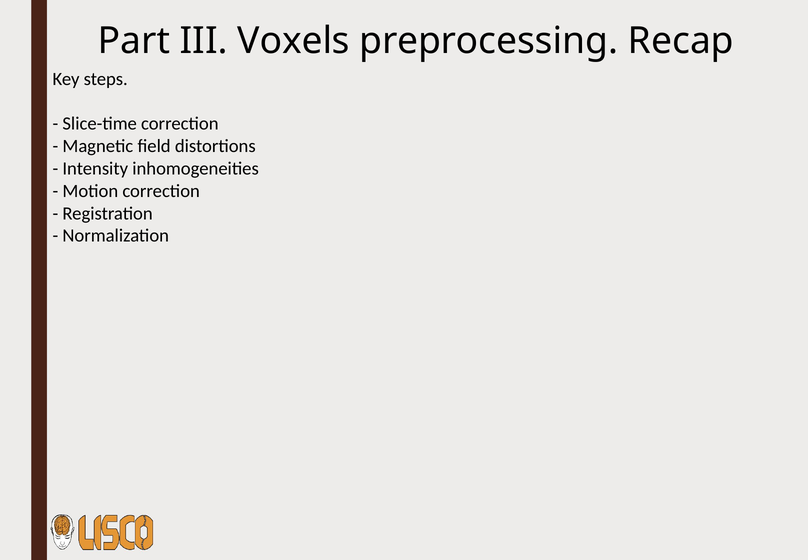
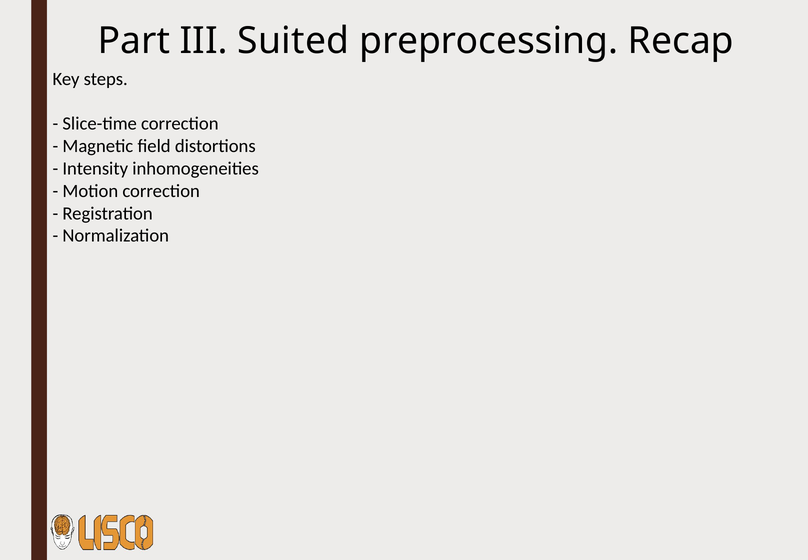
Voxels: Voxels -> Suited
